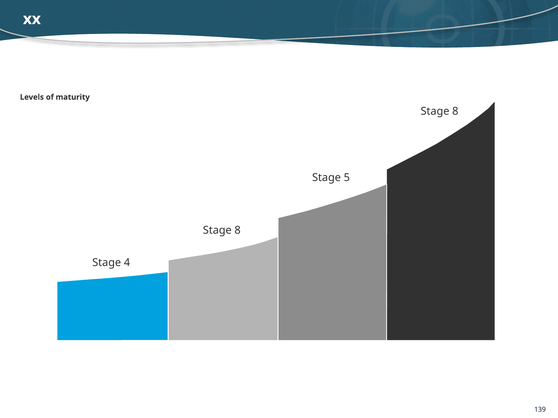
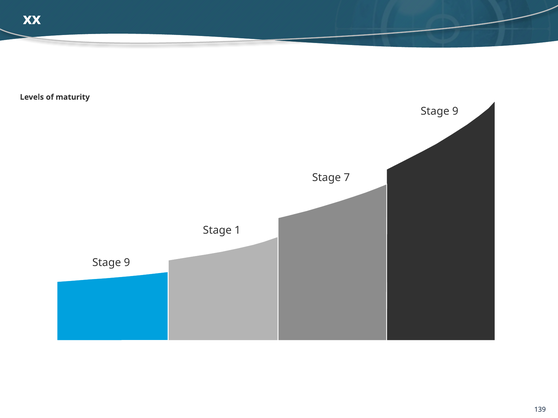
8 at (455, 111): 8 -> 9
5: 5 -> 7
8 at (238, 230): 8 -> 1
4 at (127, 263): 4 -> 9
